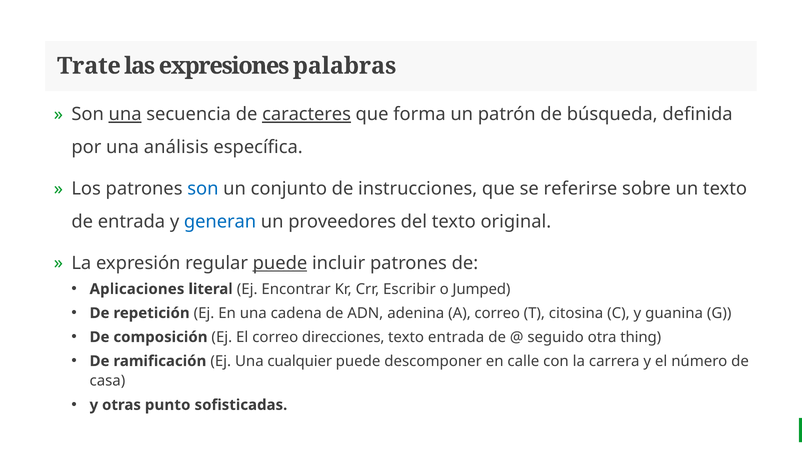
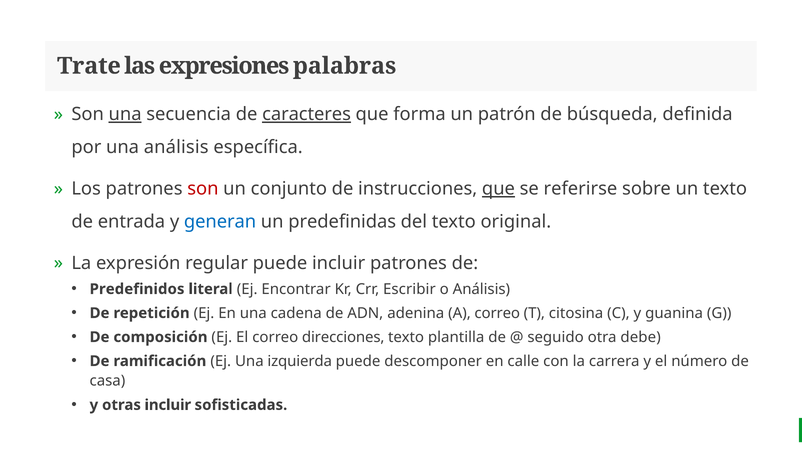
son at (203, 189) colour: blue -> red
que at (498, 189) underline: none -> present
proveedores: proveedores -> predefinidas
puede at (280, 263) underline: present -> none
Aplicaciones: Aplicaciones -> Predefinidos
o Jumped: Jumped -> Análisis
texto entrada: entrada -> plantilla
thing: thing -> debe
cualquier: cualquier -> izquierda
otras punto: punto -> incluir
